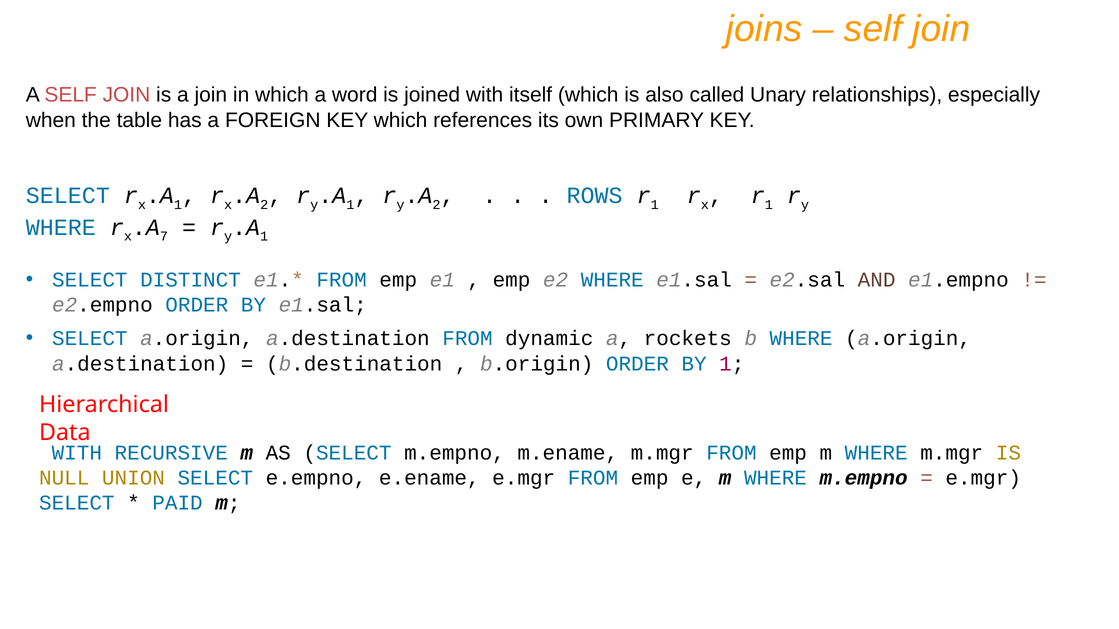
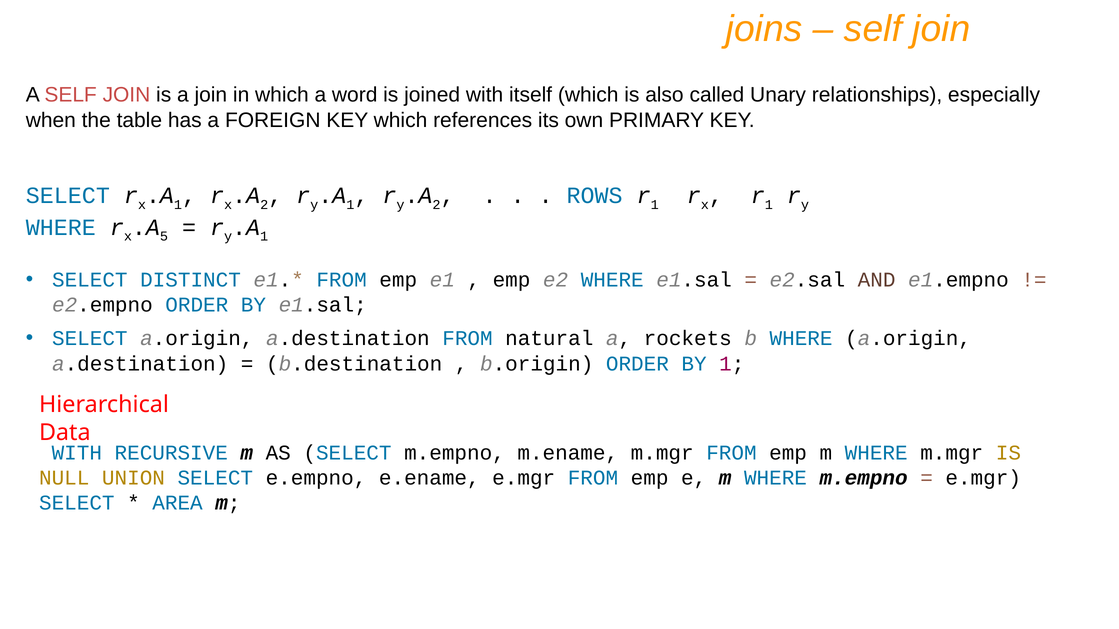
7: 7 -> 5
dynamic: dynamic -> natural
PAID: PAID -> AREA
